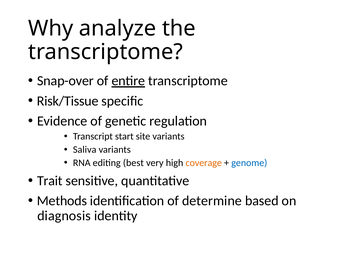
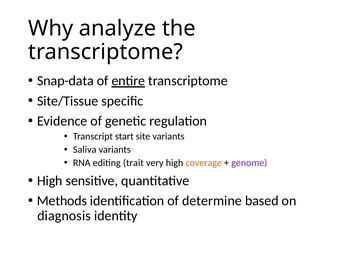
Snap-over: Snap-over -> Snap-data
Risk/Tissue: Risk/Tissue -> Site/Tissue
best: best -> trait
genome colour: blue -> purple
Trait at (50, 180): Trait -> High
